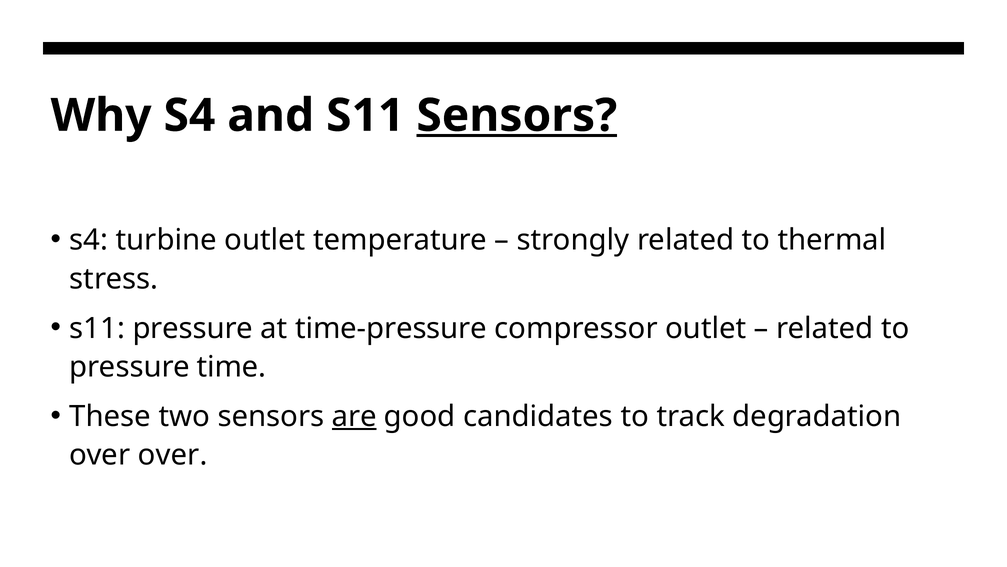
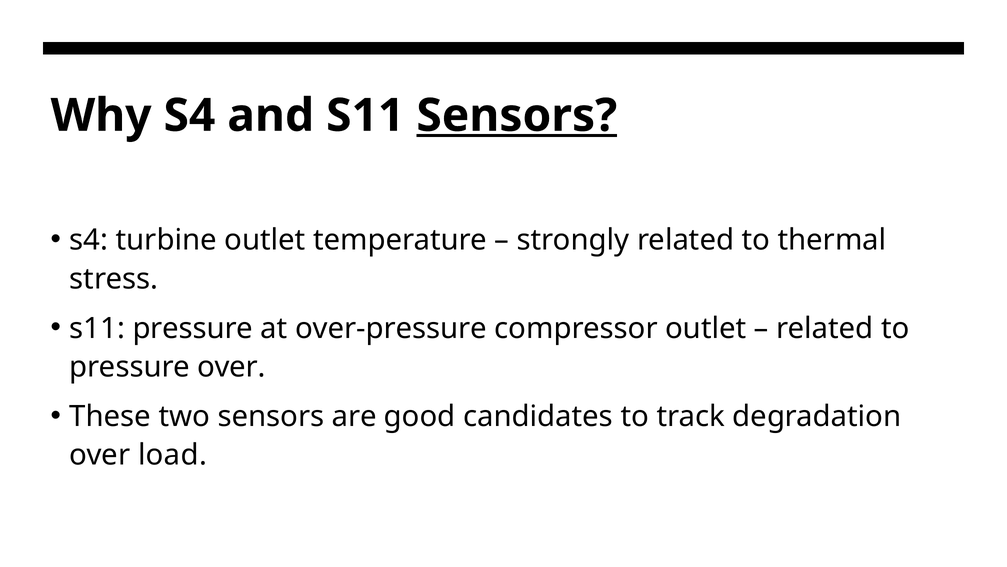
time‑pressure: time‑pressure -> over‑pressure
pressure time: time -> over
are underline: present -> none
over over: over -> load
